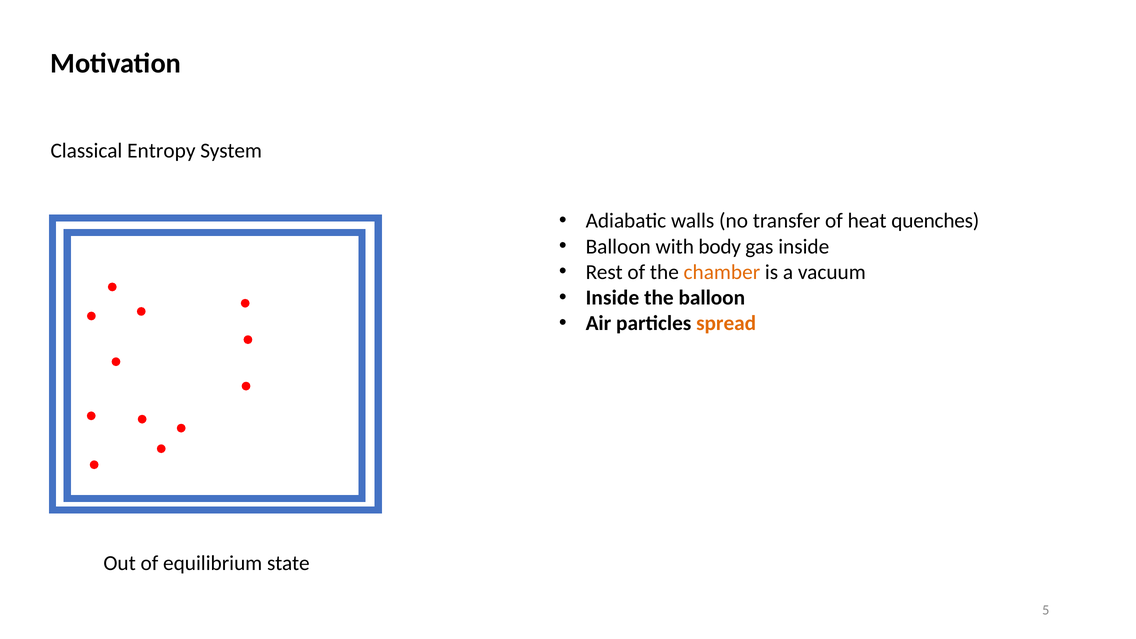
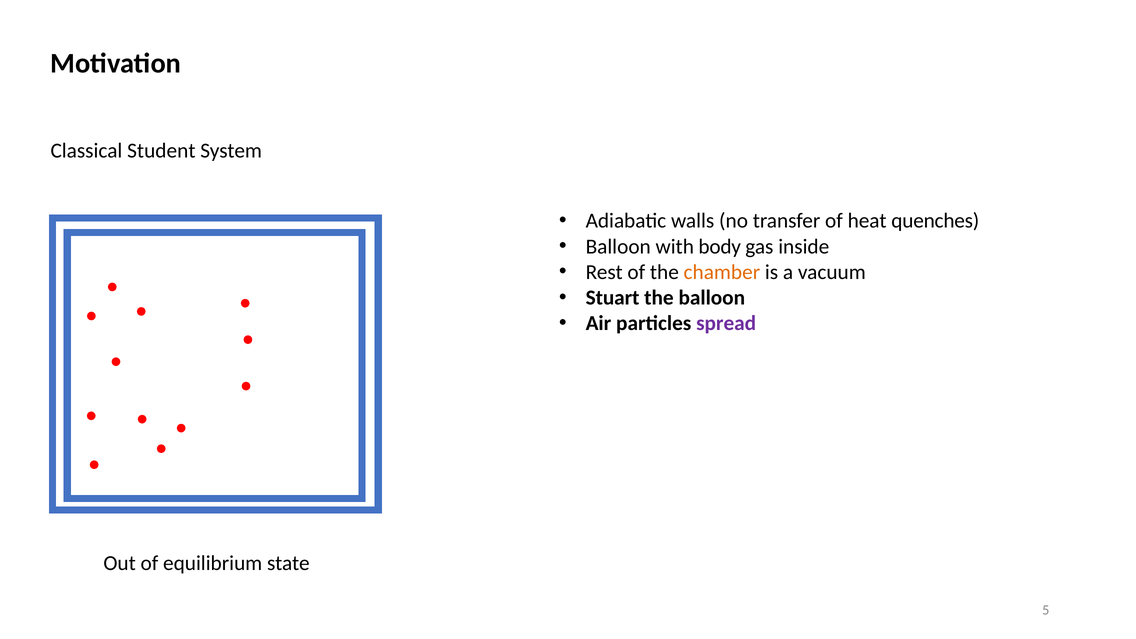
Entropy: Entropy -> Student
Inside at (612, 298): Inside -> Stuart
spread colour: orange -> purple
